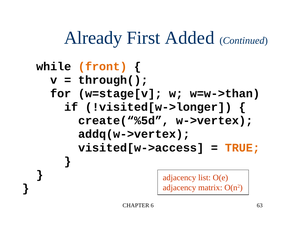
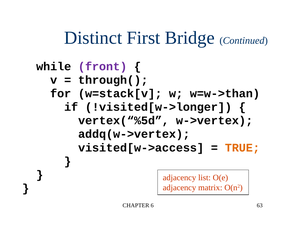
Already: Already -> Distinct
Added: Added -> Bridge
front colour: orange -> purple
w=stage[v: w=stage[v -> w=stack[v
create(“%5d: create(“%5d -> vertex(“%5d
